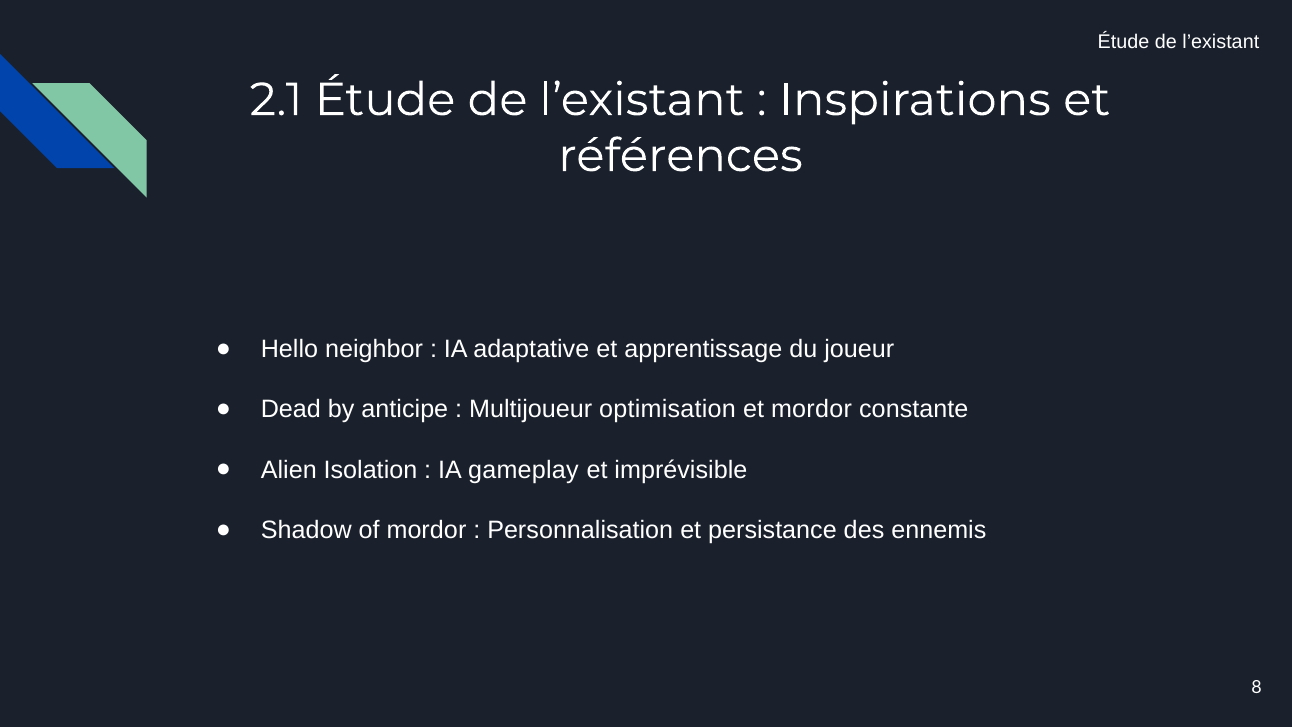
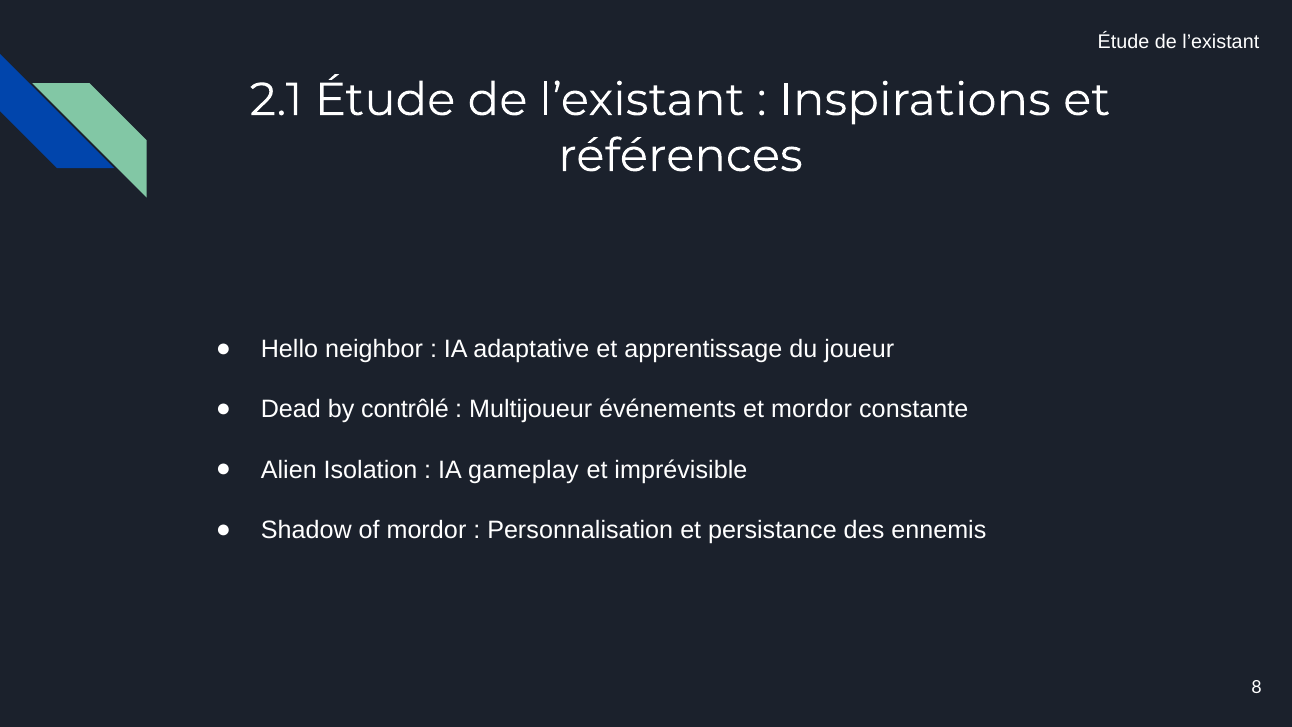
anticipe: anticipe -> contrôlé
optimisation: optimisation -> événements
